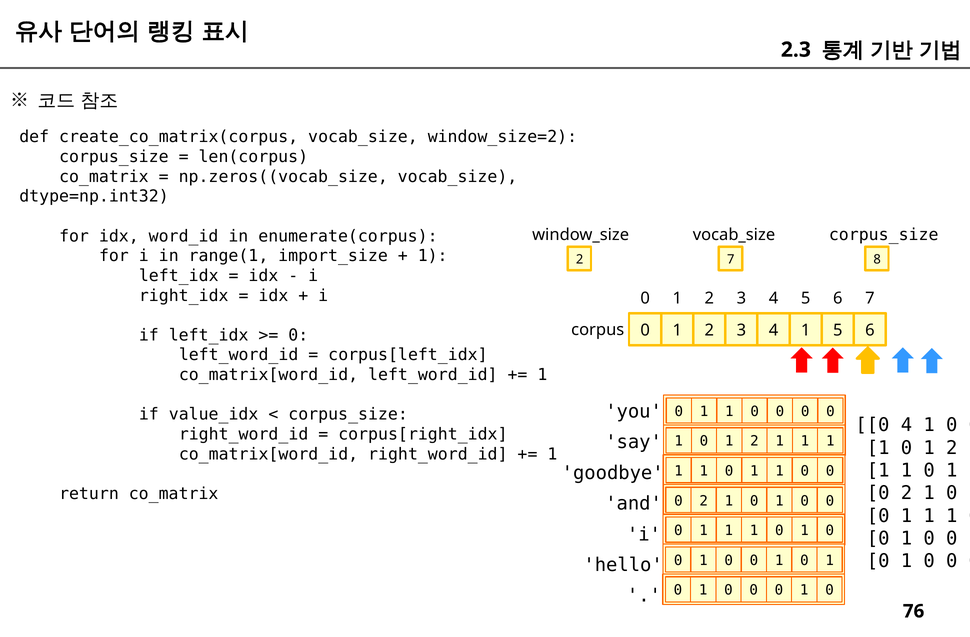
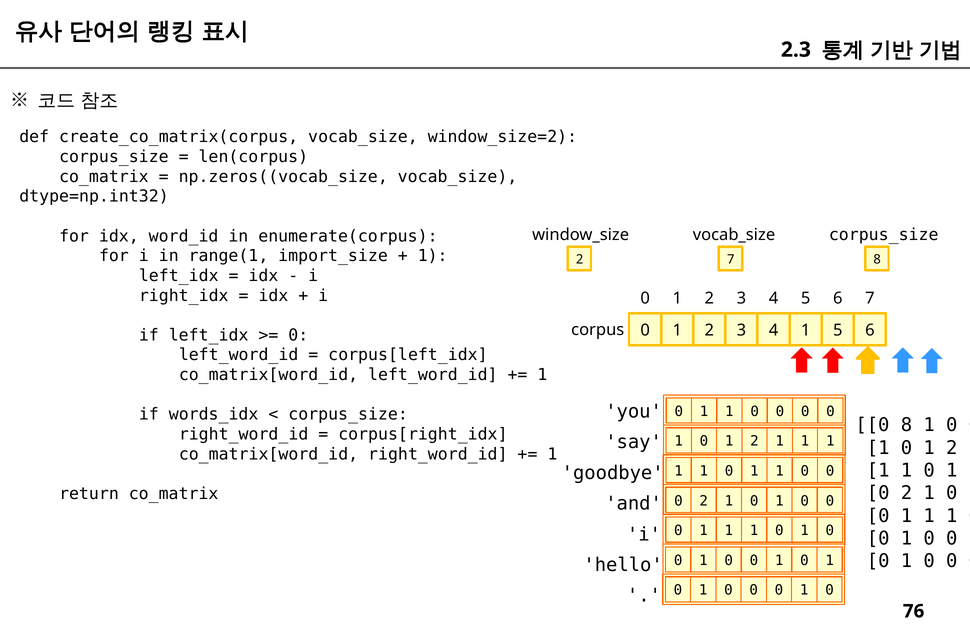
value_idx: value_idx -> words_idx
0 4: 4 -> 8
